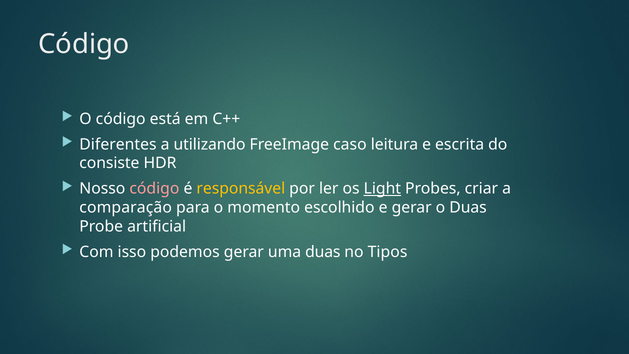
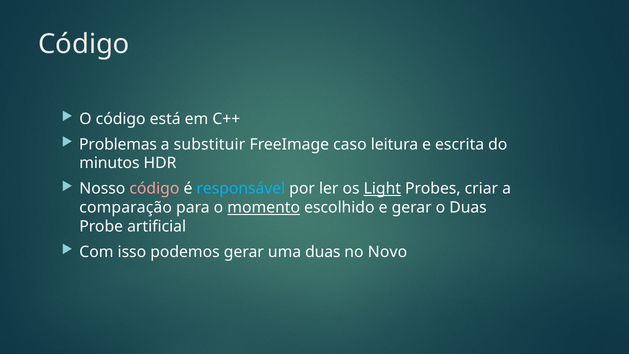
Diferentes: Diferentes -> Problemas
utilizando: utilizando -> substituir
consiste: consiste -> minutos
responsável colour: yellow -> light blue
momento underline: none -> present
Tipos: Tipos -> Novo
